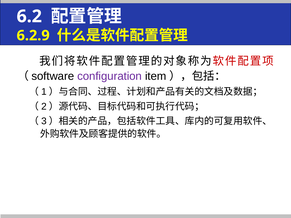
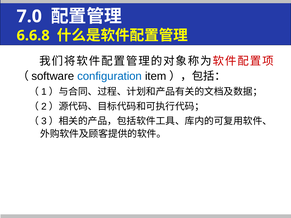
6.2: 6.2 -> 7.0
6.2.9: 6.2.9 -> 6.6.8
configuration colour: purple -> blue
